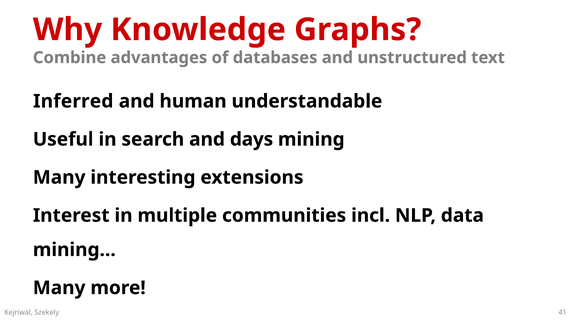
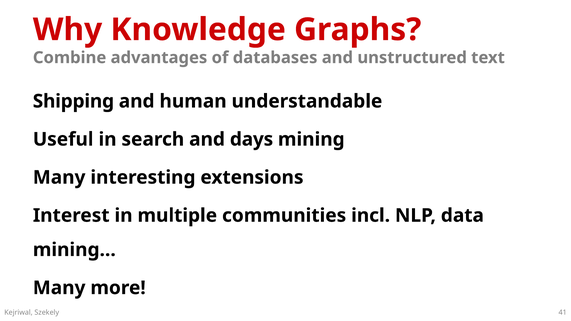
Inferred: Inferred -> Shipping
